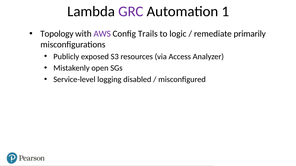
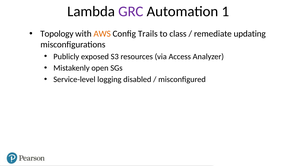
AWS colour: purple -> orange
logic: logic -> class
primarily: primarily -> updating
